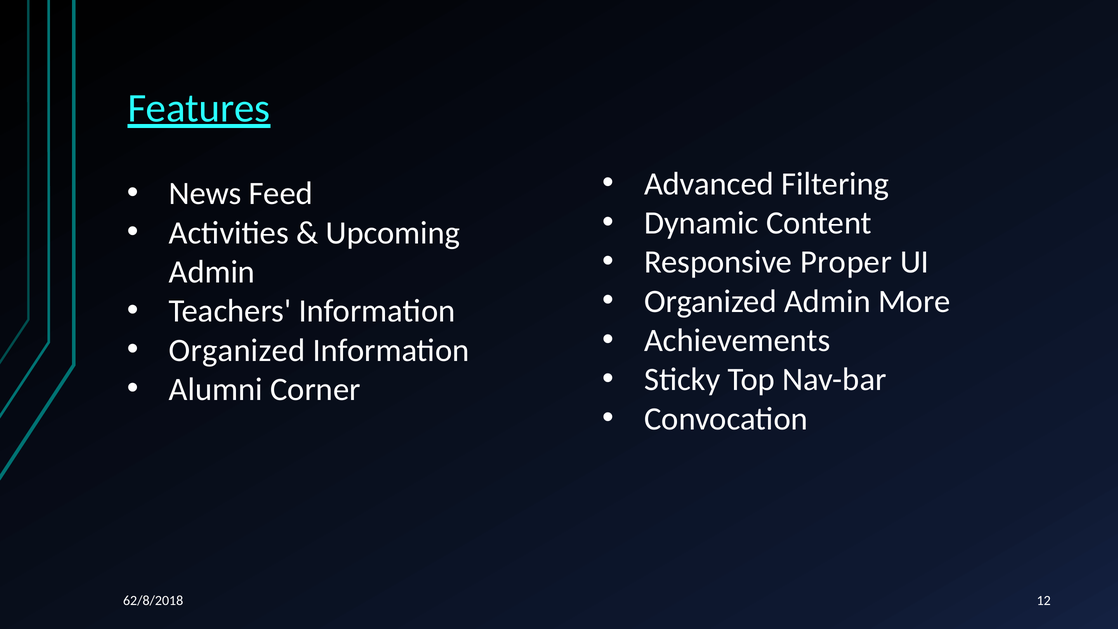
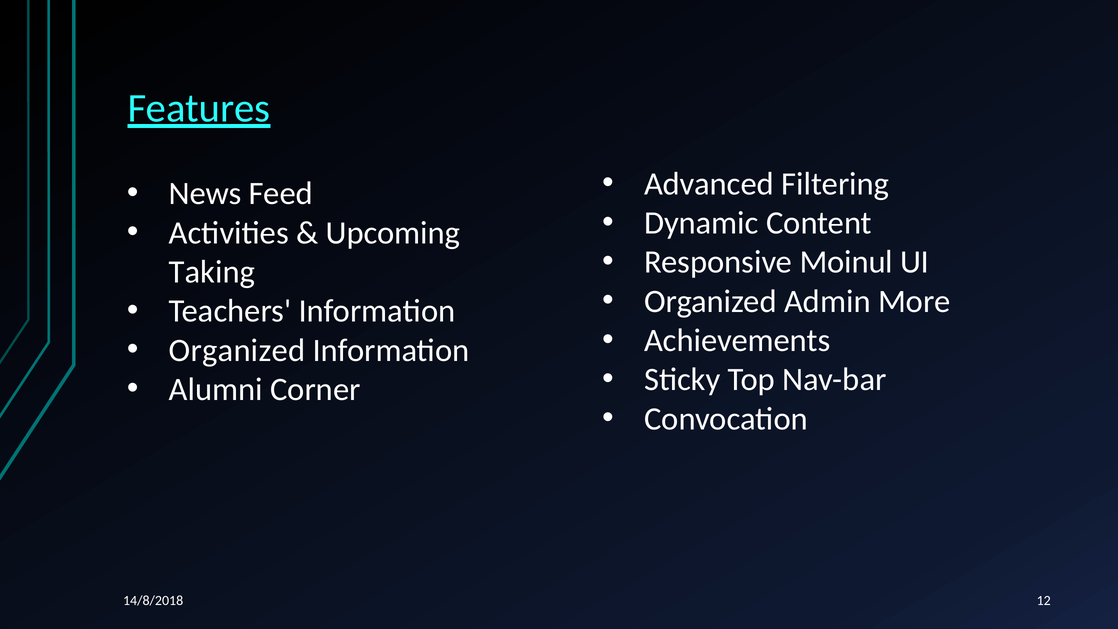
Proper: Proper -> Moinul
Admin at (212, 272): Admin -> Taking
62/8/2018: 62/8/2018 -> 14/8/2018
